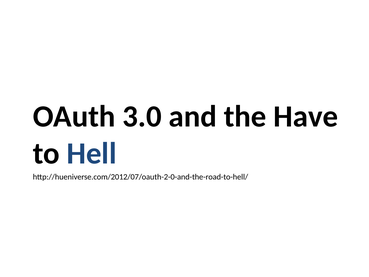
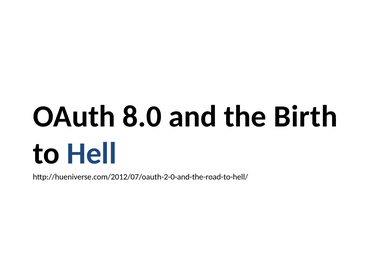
3.0: 3.0 -> 8.0
Have: Have -> Birth
